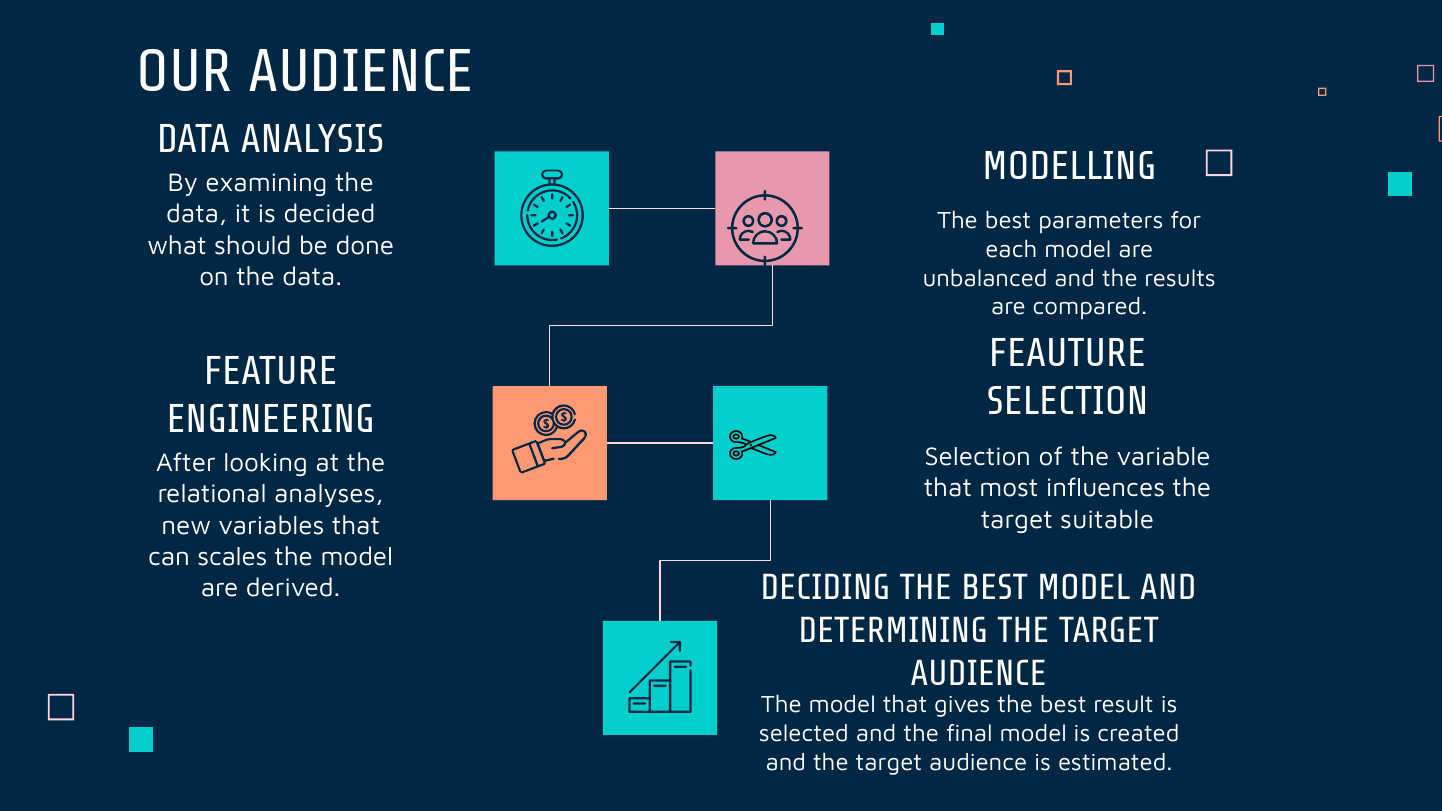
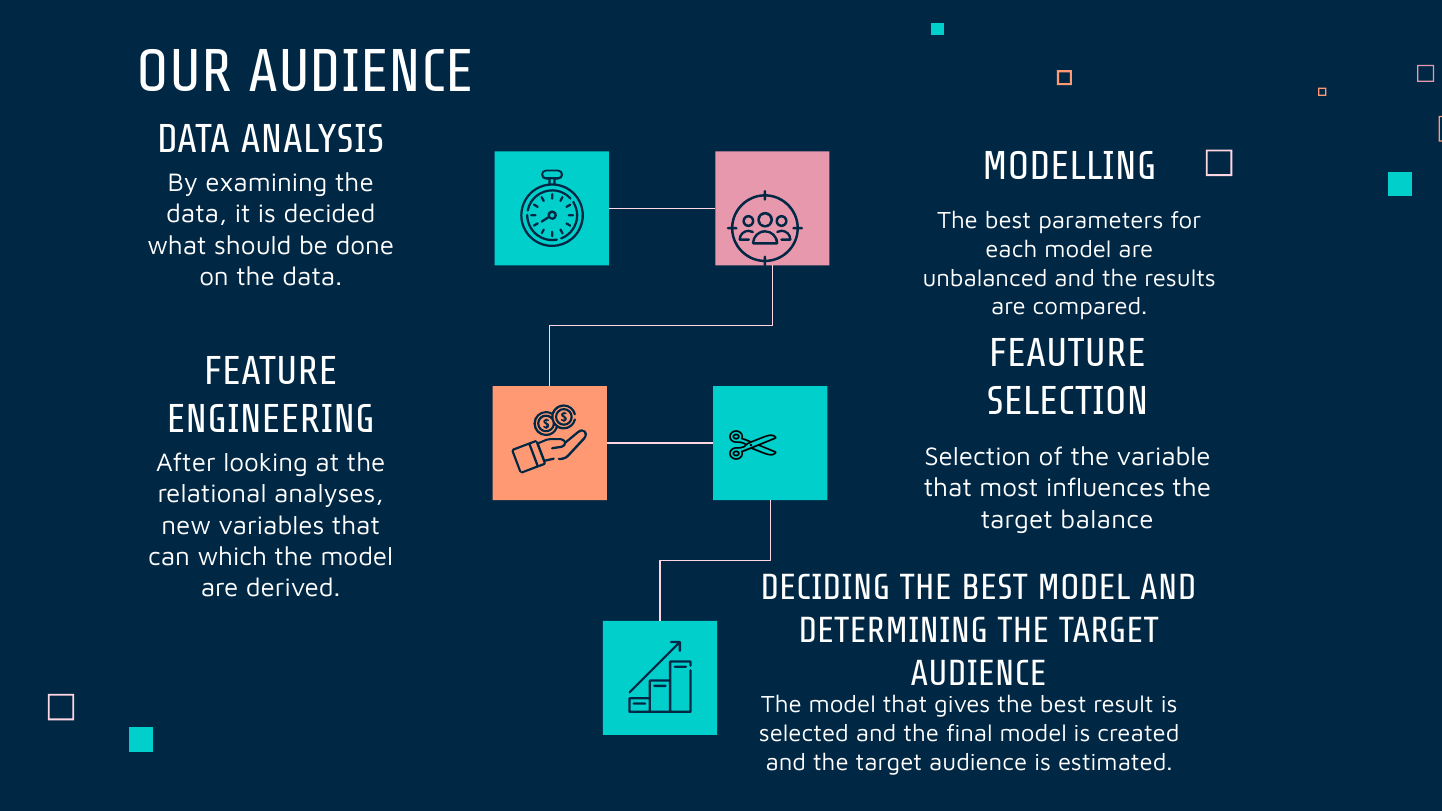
suitable: suitable -> balance
scales: scales -> which
